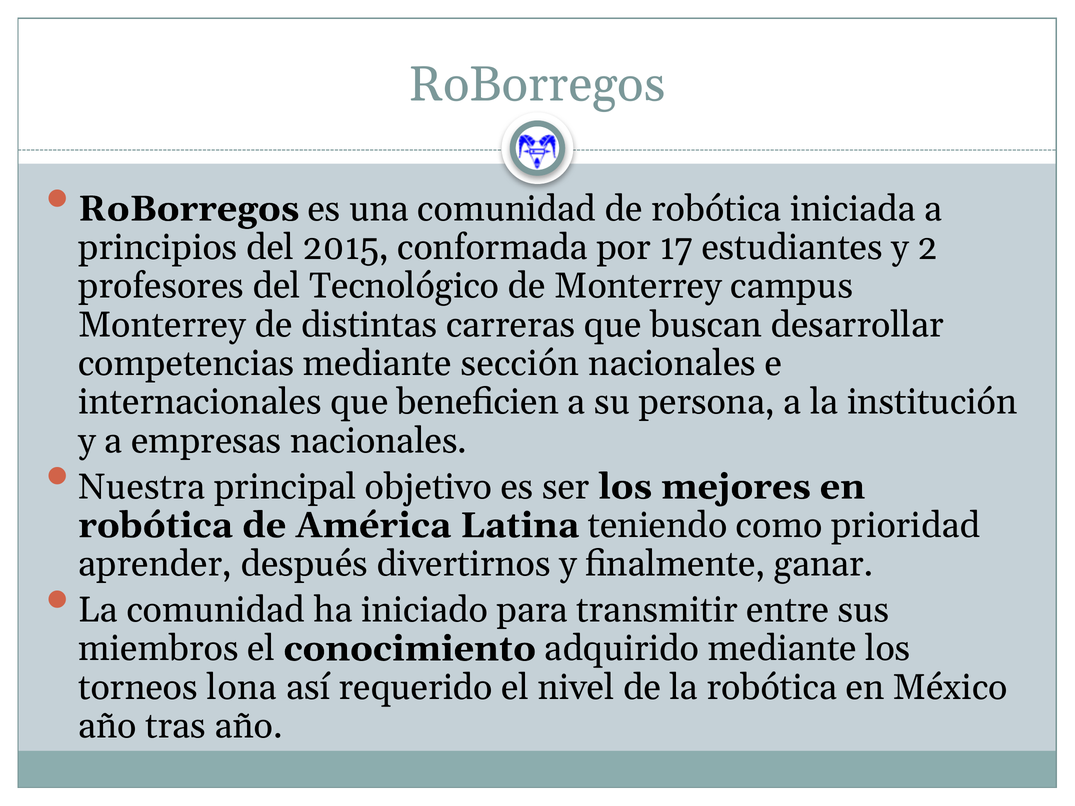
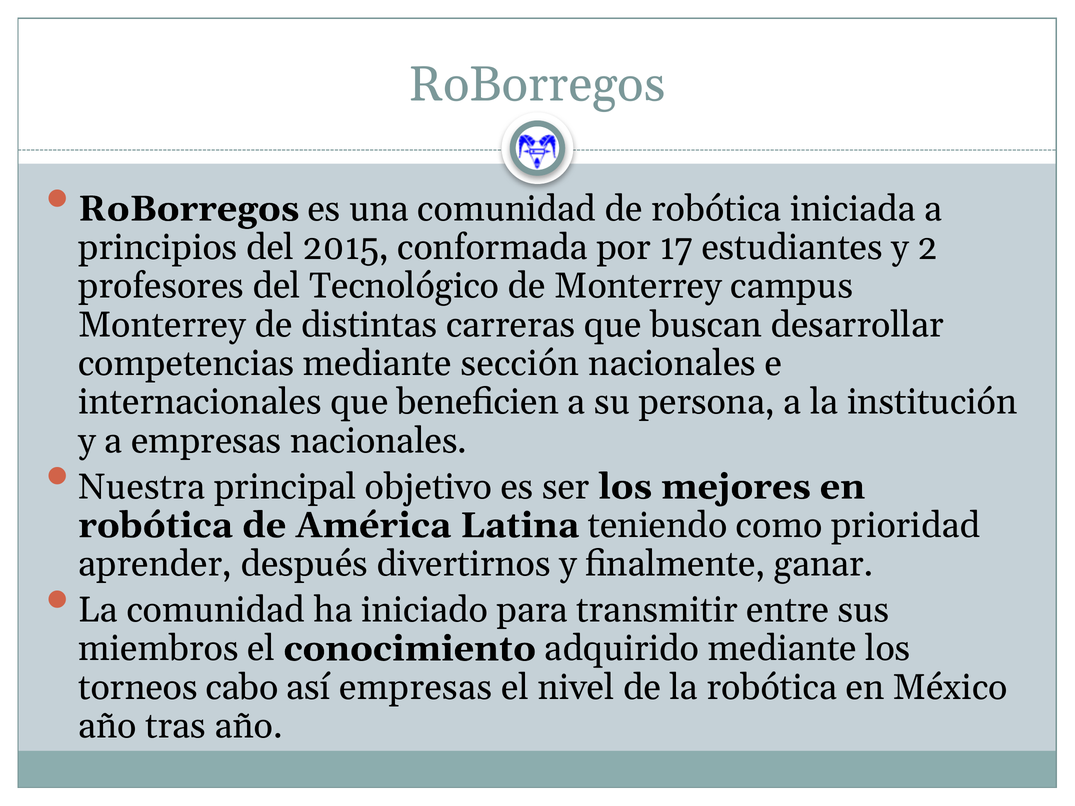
lona: lona -> cabo
así requerido: requerido -> empresas
